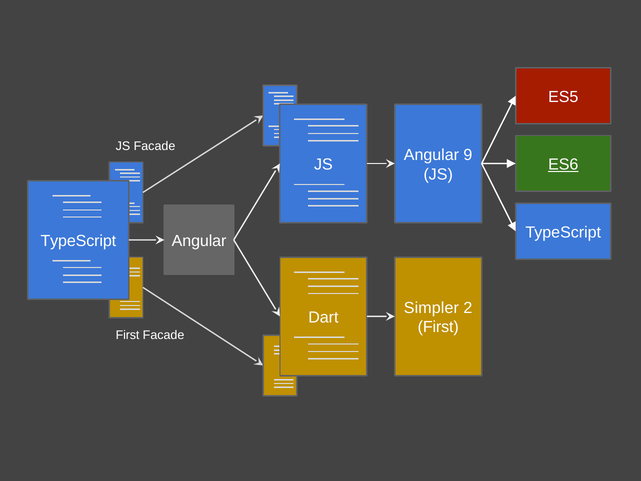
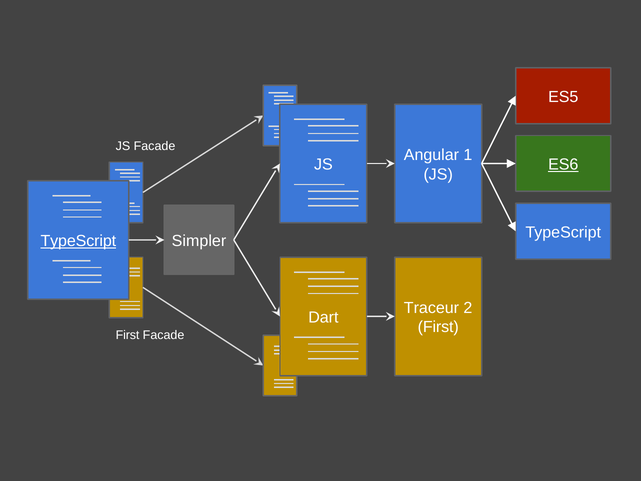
9: 9 -> 1
Angular at (199, 241): Angular -> Simpler
TypeScript at (78, 241) underline: none -> present
Simpler: Simpler -> Traceur
